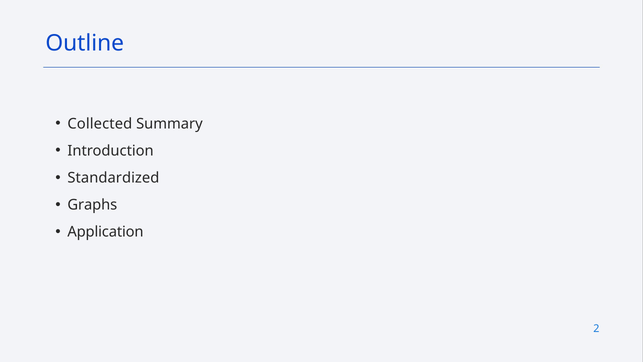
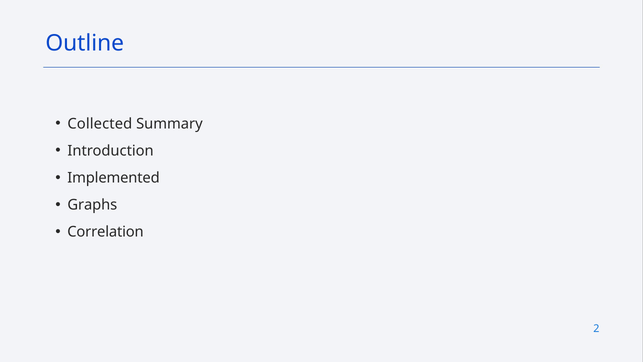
Standardized: Standardized -> Implemented
Application: Application -> Correlation
